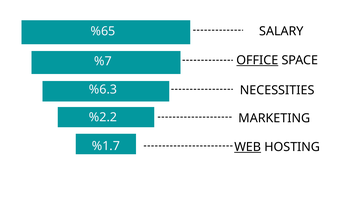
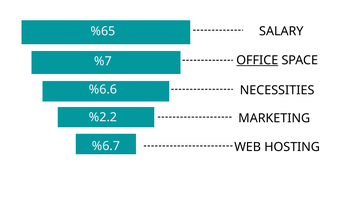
%6.3: %6.3 -> %6.6
%1.7: %1.7 -> %6.7
WEB underline: present -> none
